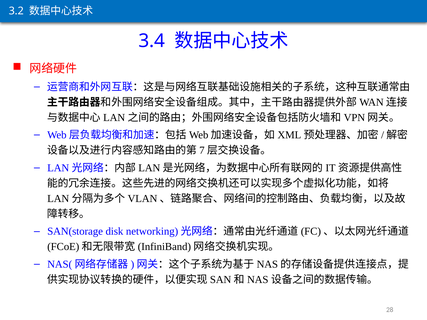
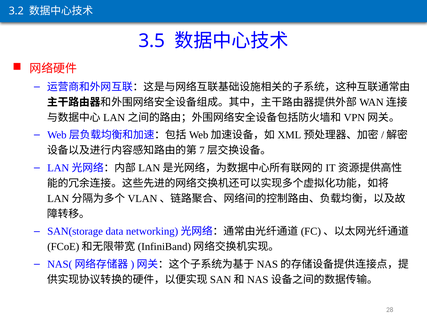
3.4: 3.4 -> 3.5
disk: disk -> data
